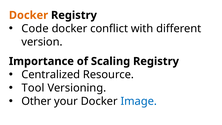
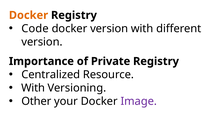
docker conflict: conflict -> version
Scaling: Scaling -> Private
Tool at (33, 88): Tool -> With
Image colour: blue -> purple
